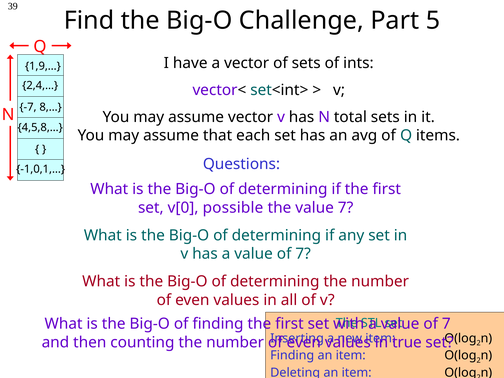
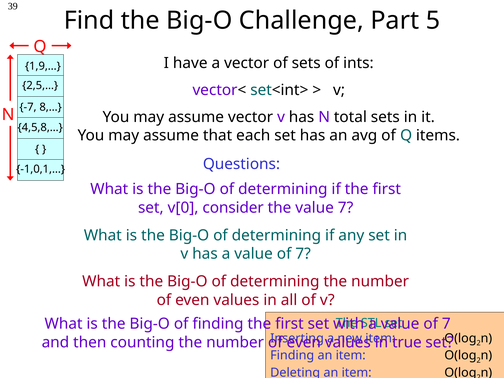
2,4,…: 2,4,… -> 2,5,…
possible: possible -> consider
